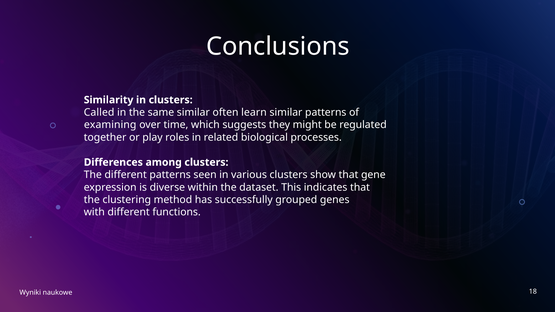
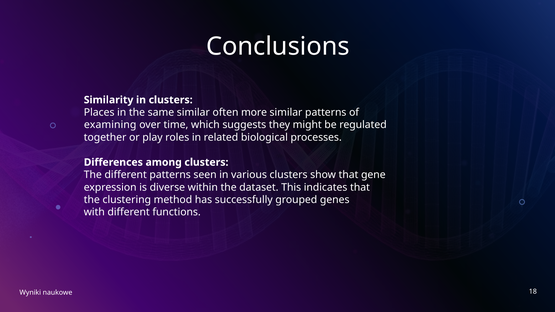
Called: Called -> Places
learn: learn -> more
